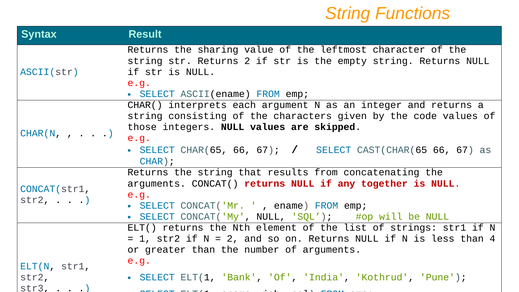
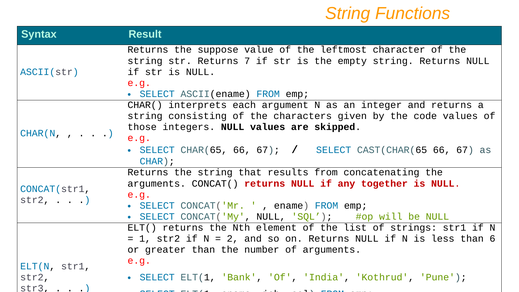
sharing: sharing -> suppose
Returns 2: 2 -> 7
4: 4 -> 6
